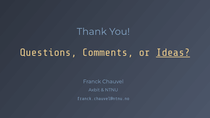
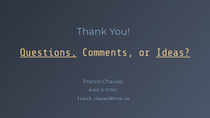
Questions underline: none -> present
